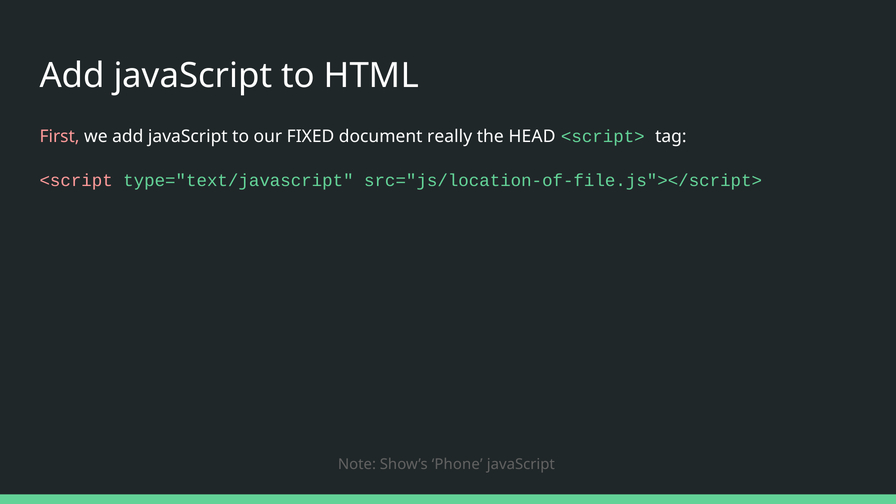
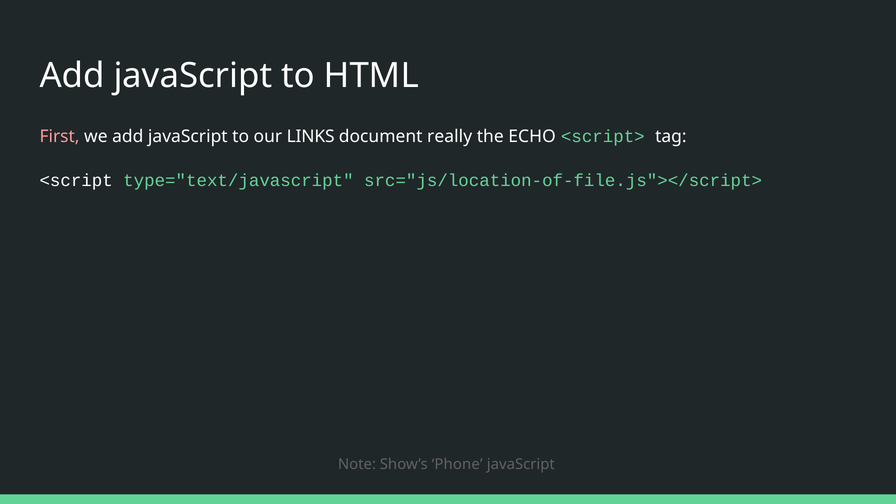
FIXED: FIXED -> LINKS
HEAD: HEAD -> ECHO
<script colour: pink -> white
